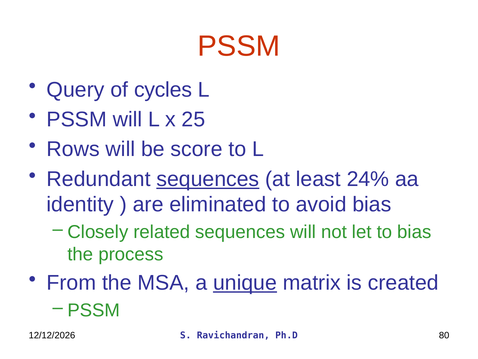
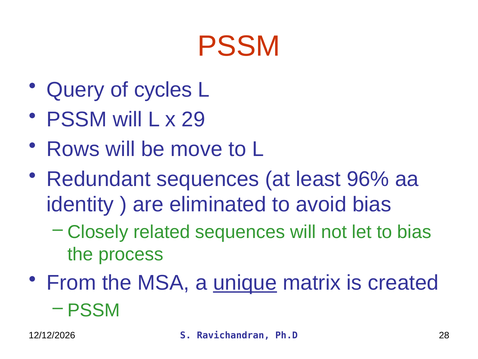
25: 25 -> 29
score: score -> move
sequences at (208, 179) underline: present -> none
24%: 24% -> 96%
80: 80 -> 28
